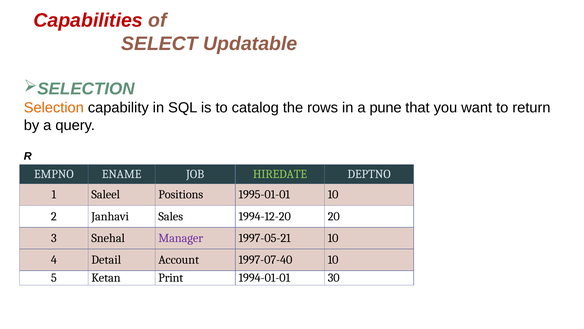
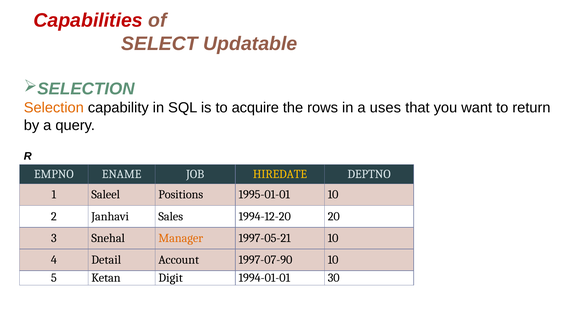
catalog: catalog -> acquire
pune: pune -> uses
HIREDATE colour: light green -> yellow
Manager colour: purple -> orange
1997-07-40: 1997-07-40 -> 1997-07-90
Print: Print -> Digit
